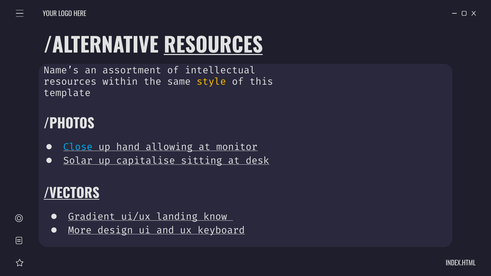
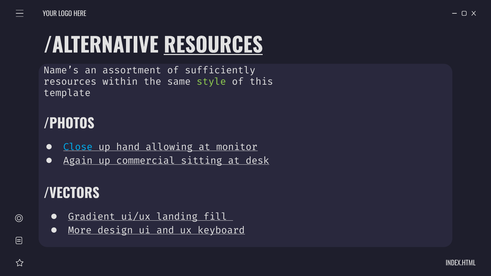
intellectual: intellectual -> sufficiently
style colour: yellow -> light green
Solar: Solar -> Again
capitalise: capitalise -> commercial
/VECTORS underline: present -> none
know: know -> fill
